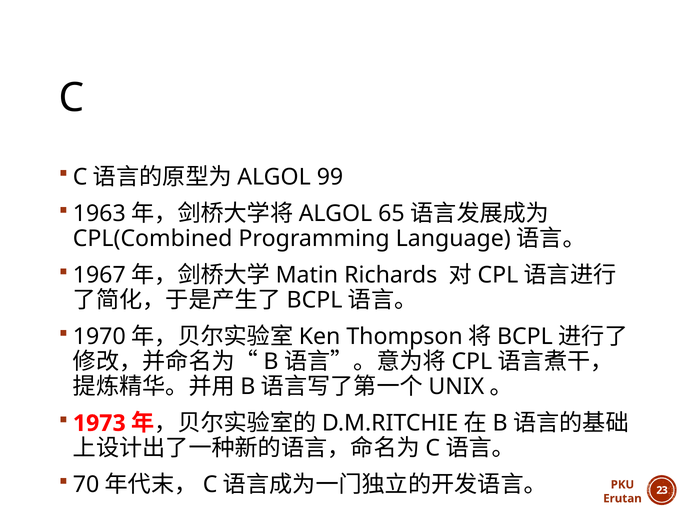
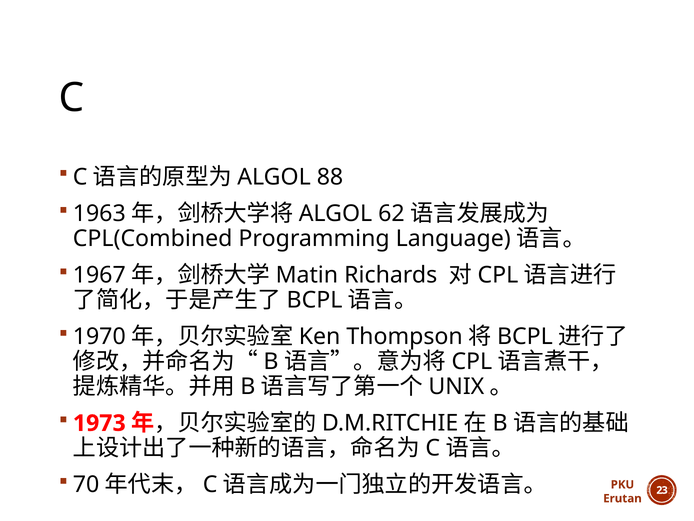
99: 99 -> 88
65: 65 -> 62
